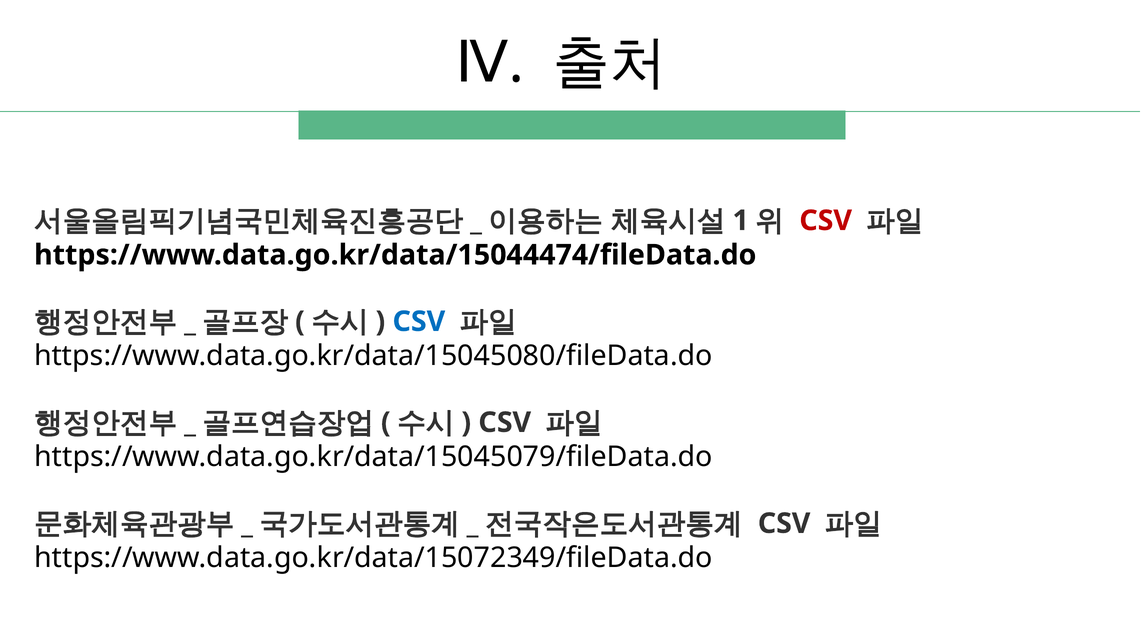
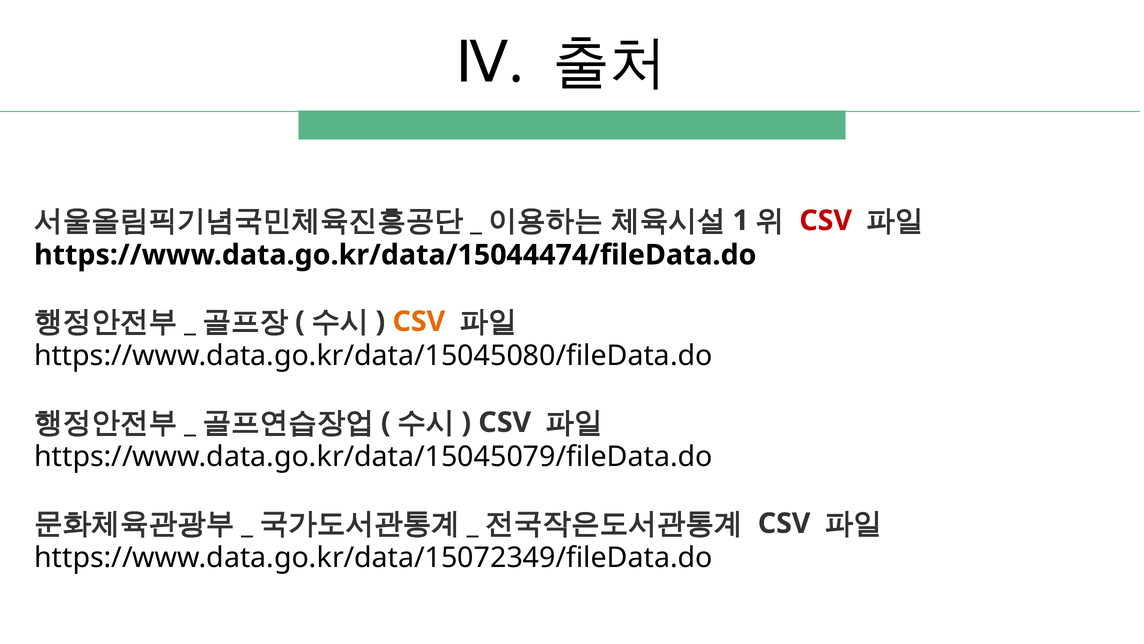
CSV at (419, 321) colour: blue -> orange
